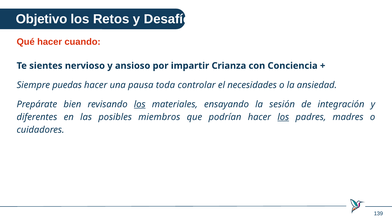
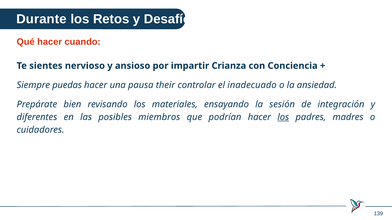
Objetivo: Objetivo -> Durante
toda: toda -> their
necesidades: necesidades -> inadecuado
los at (140, 104) underline: present -> none
